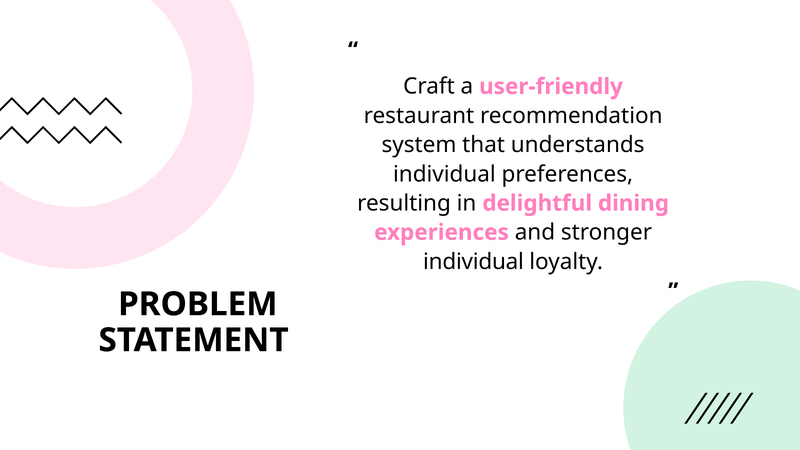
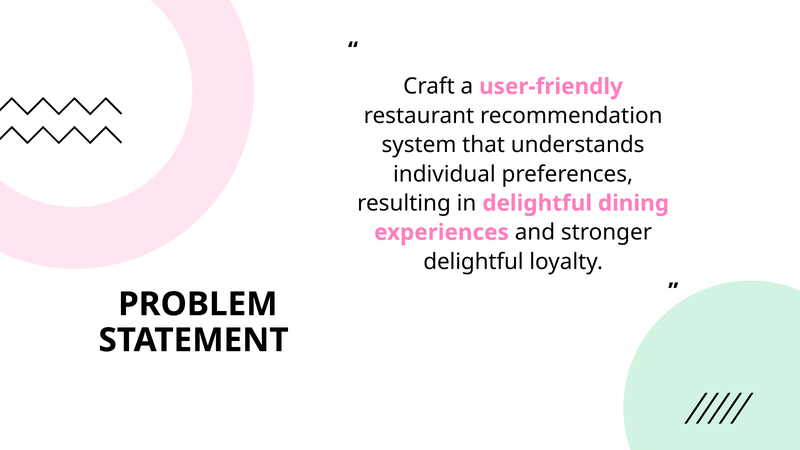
individual at (474, 262): individual -> delightful
